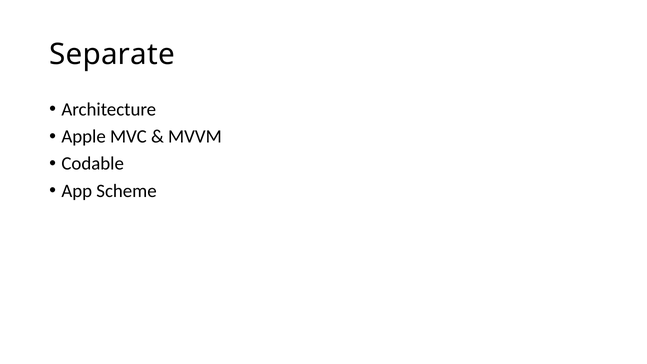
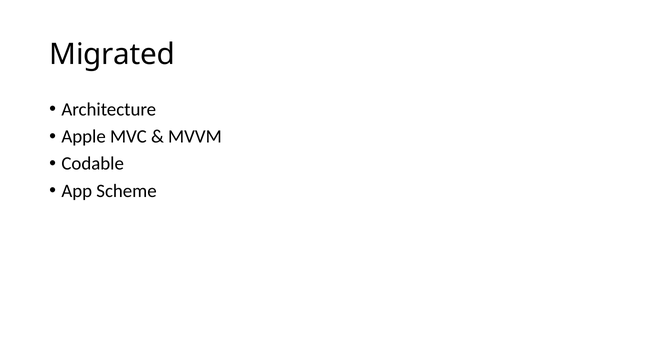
Separate: Separate -> Migrated
